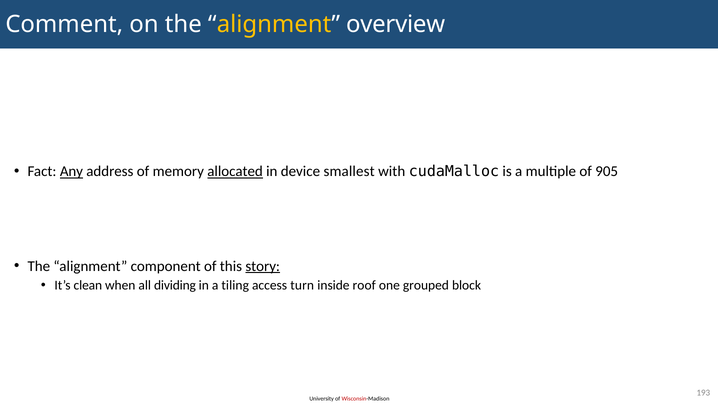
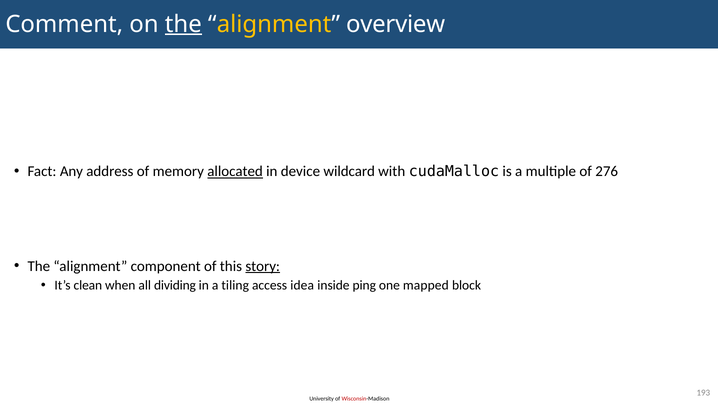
the at (183, 24) underline: none -> present
Any underline: present -> none
smallest: smallest -> wildcard
905: 905 -> 276
turn: turn -> idea
roof: roof -> ping
grouped: grouped -> mapped
